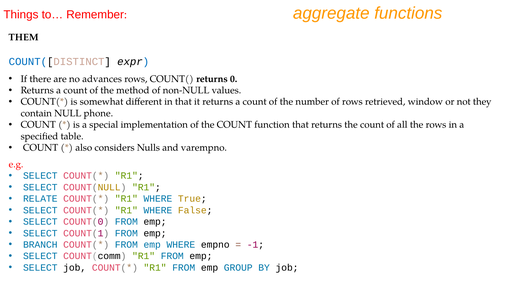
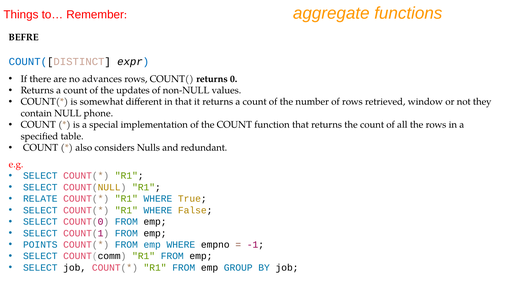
THEM: THEM -> BEFRE
method: method -> updates
varempno: varempno -> redundant
BRANCH: BRANCH -> POINTS
